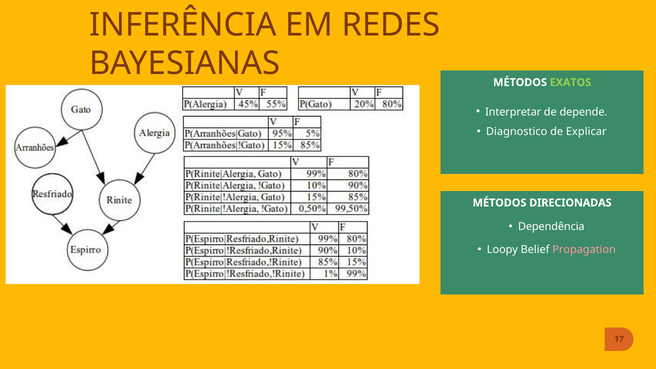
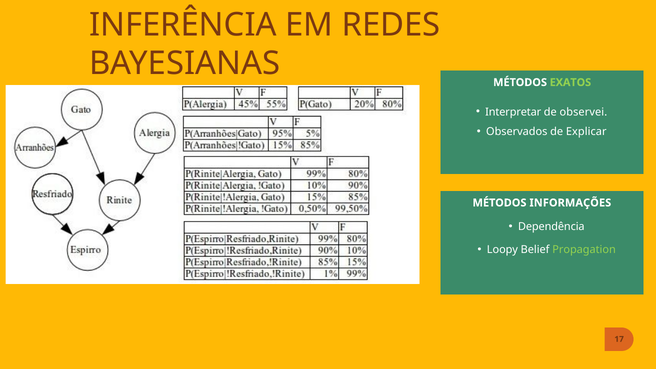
depende: depende -> observei
Diagnostico: Diagnostico -> Observados
DIRECIONADAS: DIRECIONADAS -> INFORMAÇÕES
Propagation colour: pink -> light green
